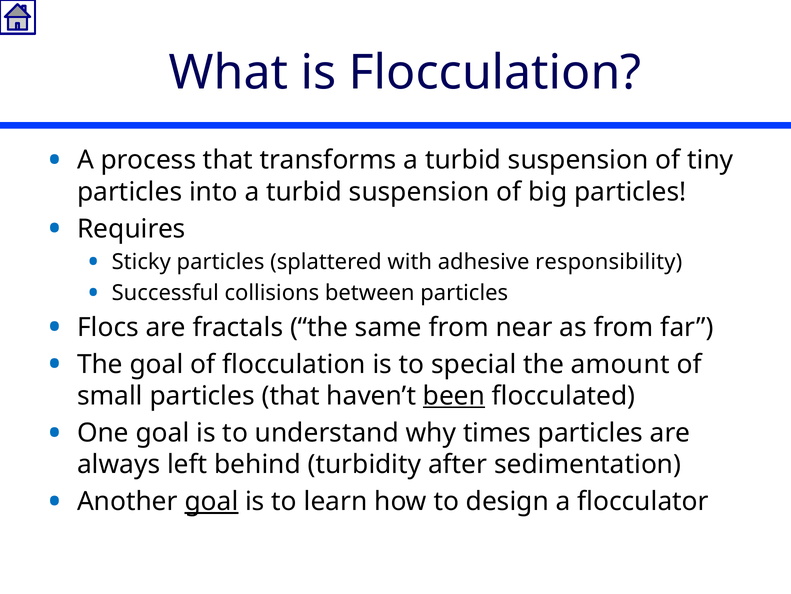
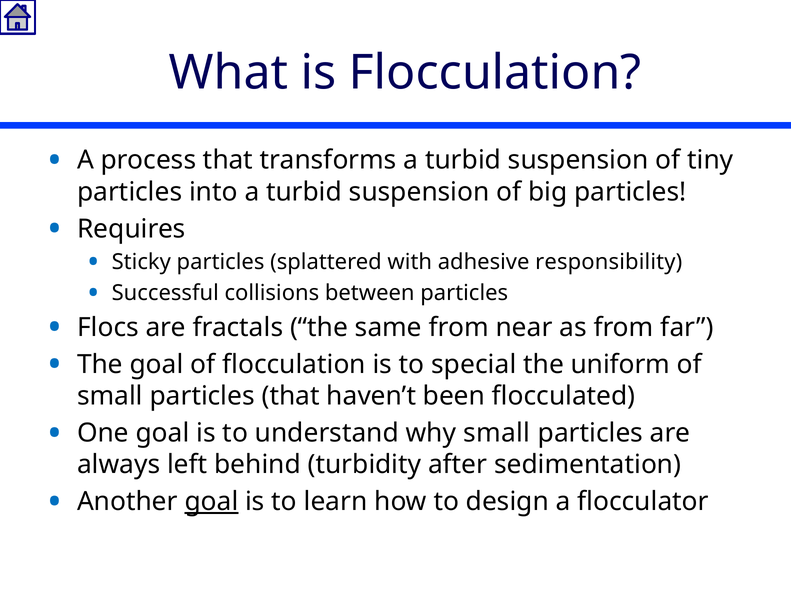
amount: amount -> uniform
been underline: present -> none
why times: times -> small
